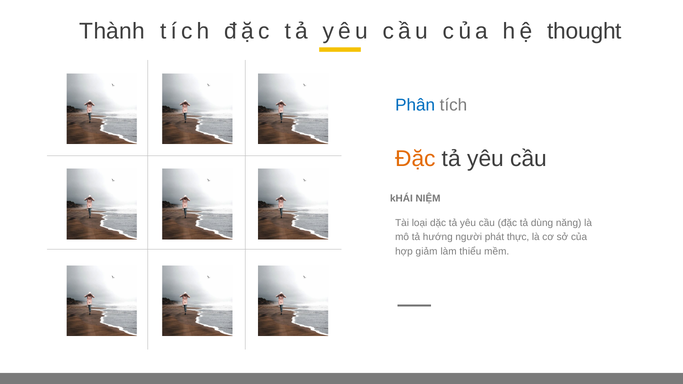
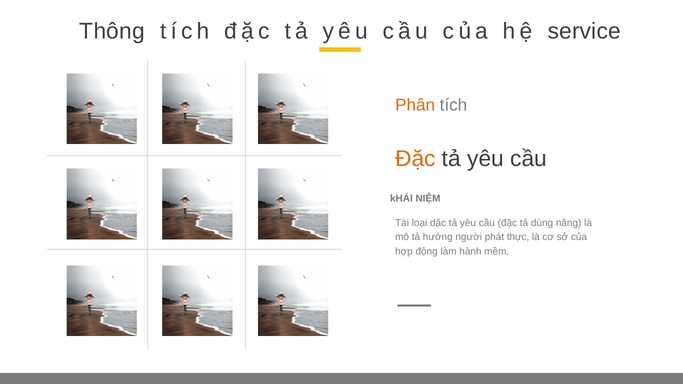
Thành: Thành -> Thông
thought: thought -> service
Phân colour: blue -> orange
giảm: giảm -> động
thiểu: thiểu -> hành
